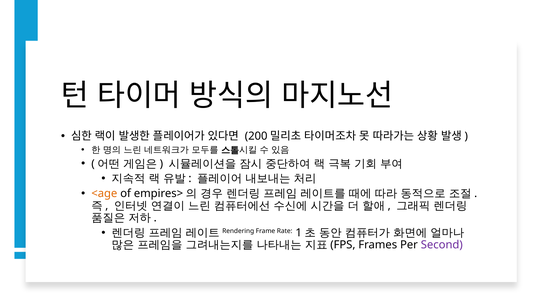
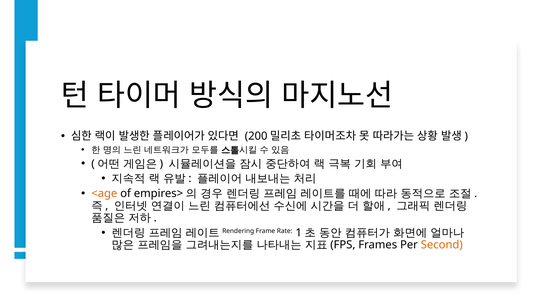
Second colour: purple -> orange
